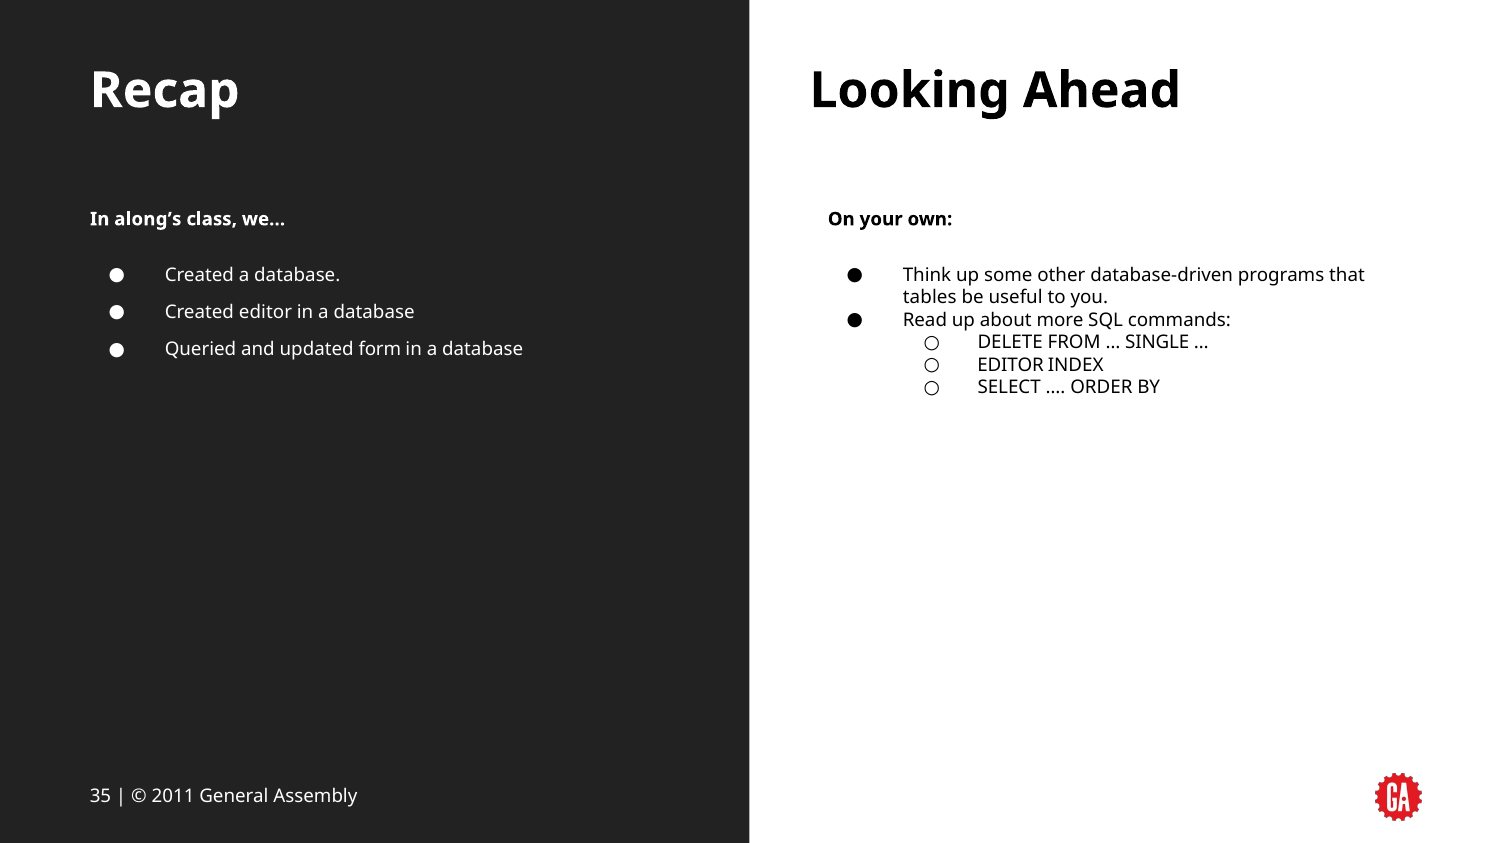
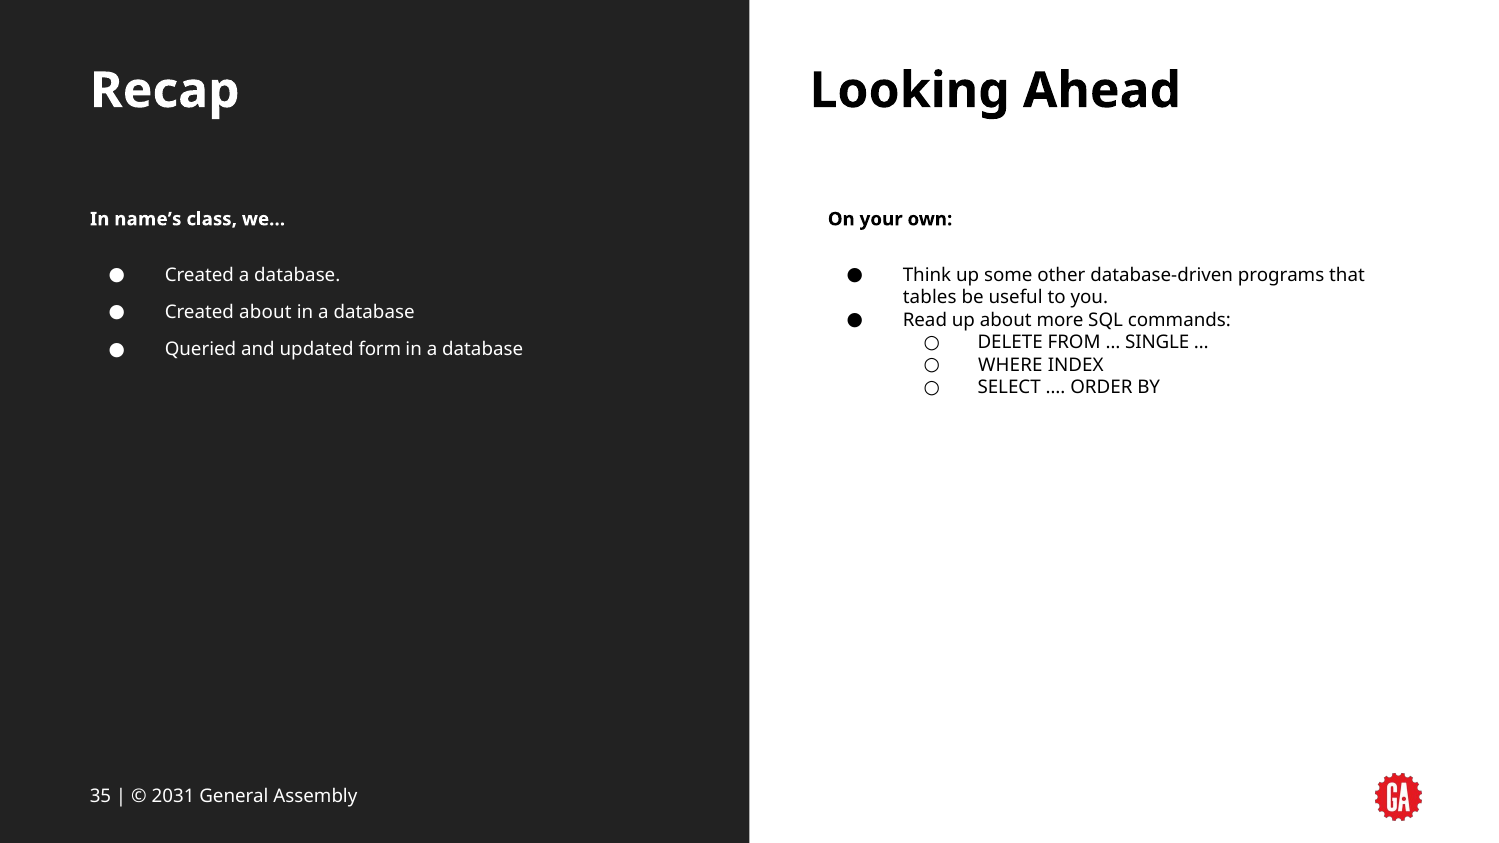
along’s: along’s -> name’s
Created editor: editor -> about
EDITOR at (1011, 365): EDITOR -> WHERE
2011: 2011 -> 2031
